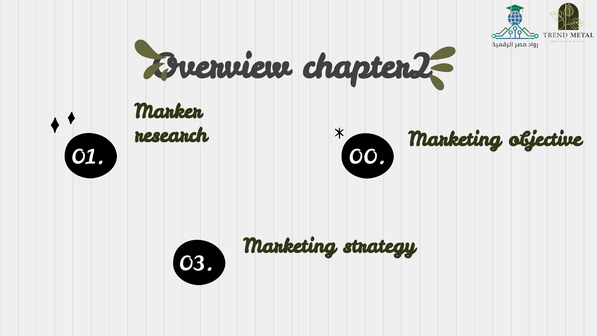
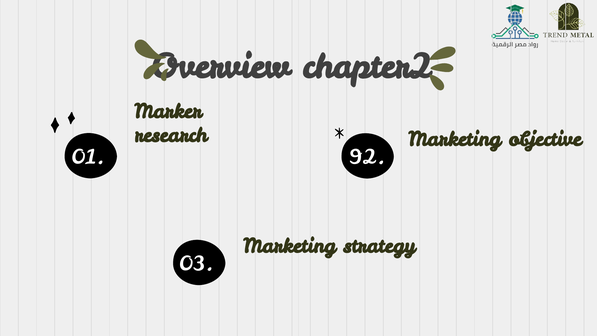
00: 00 -> 92
